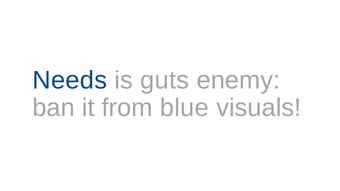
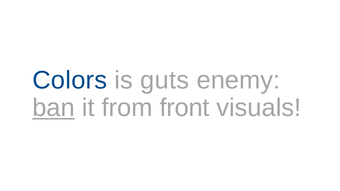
Needs: Needs -> Colors
ban underline: none -> present
blue: blue -> front
